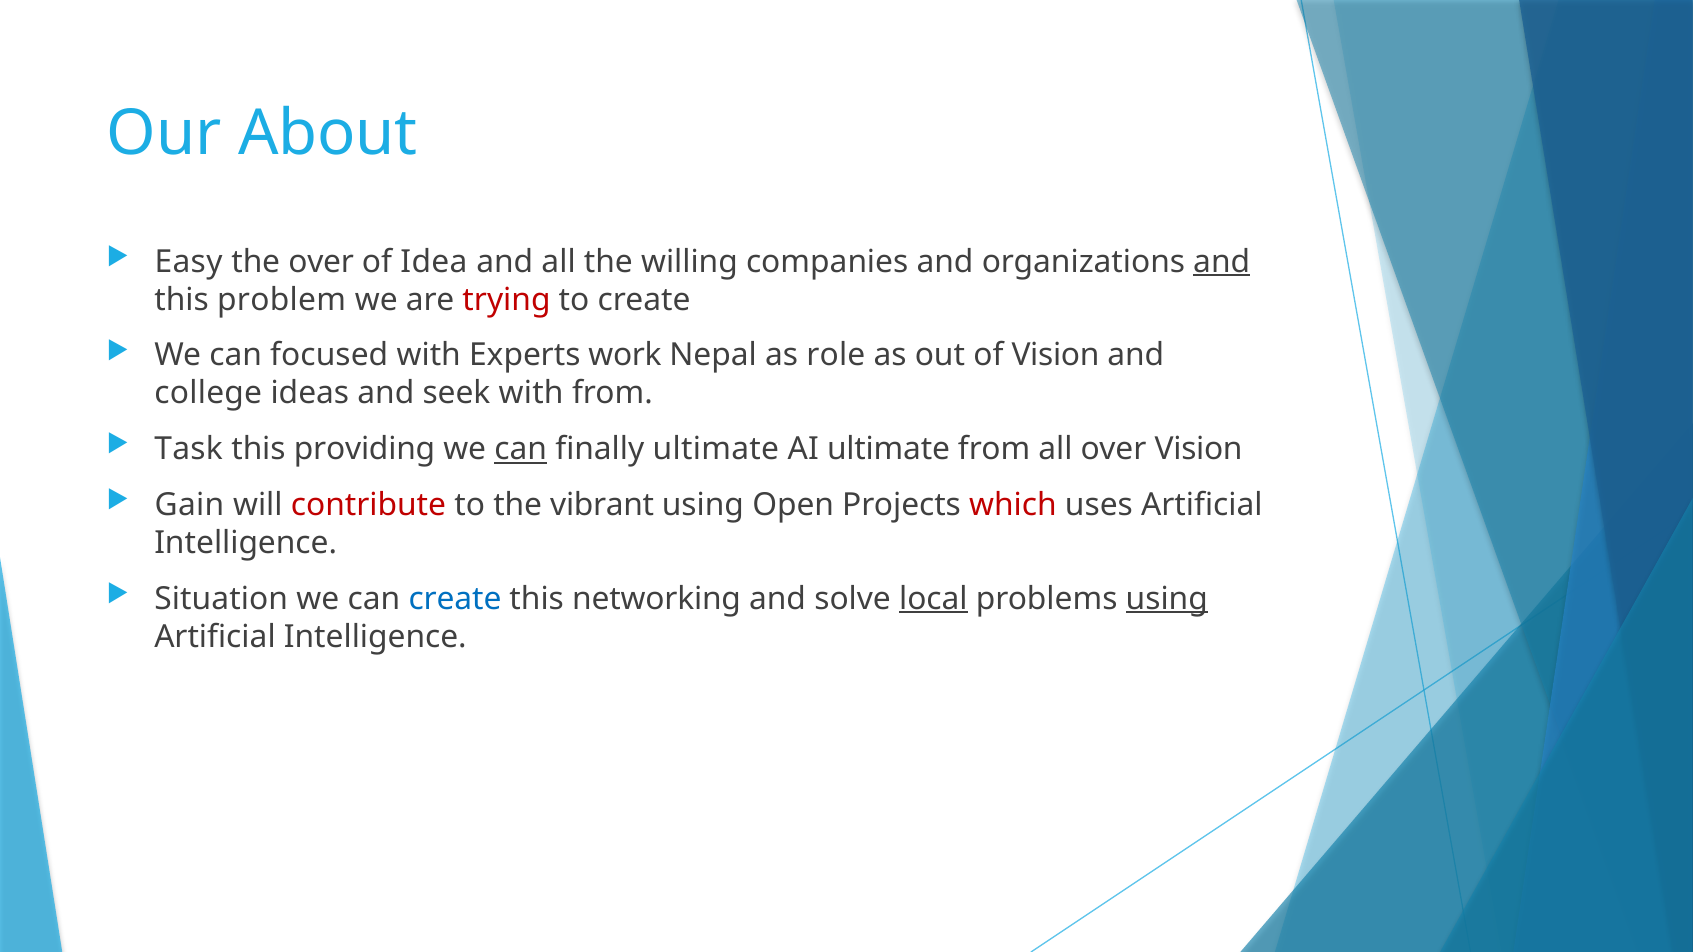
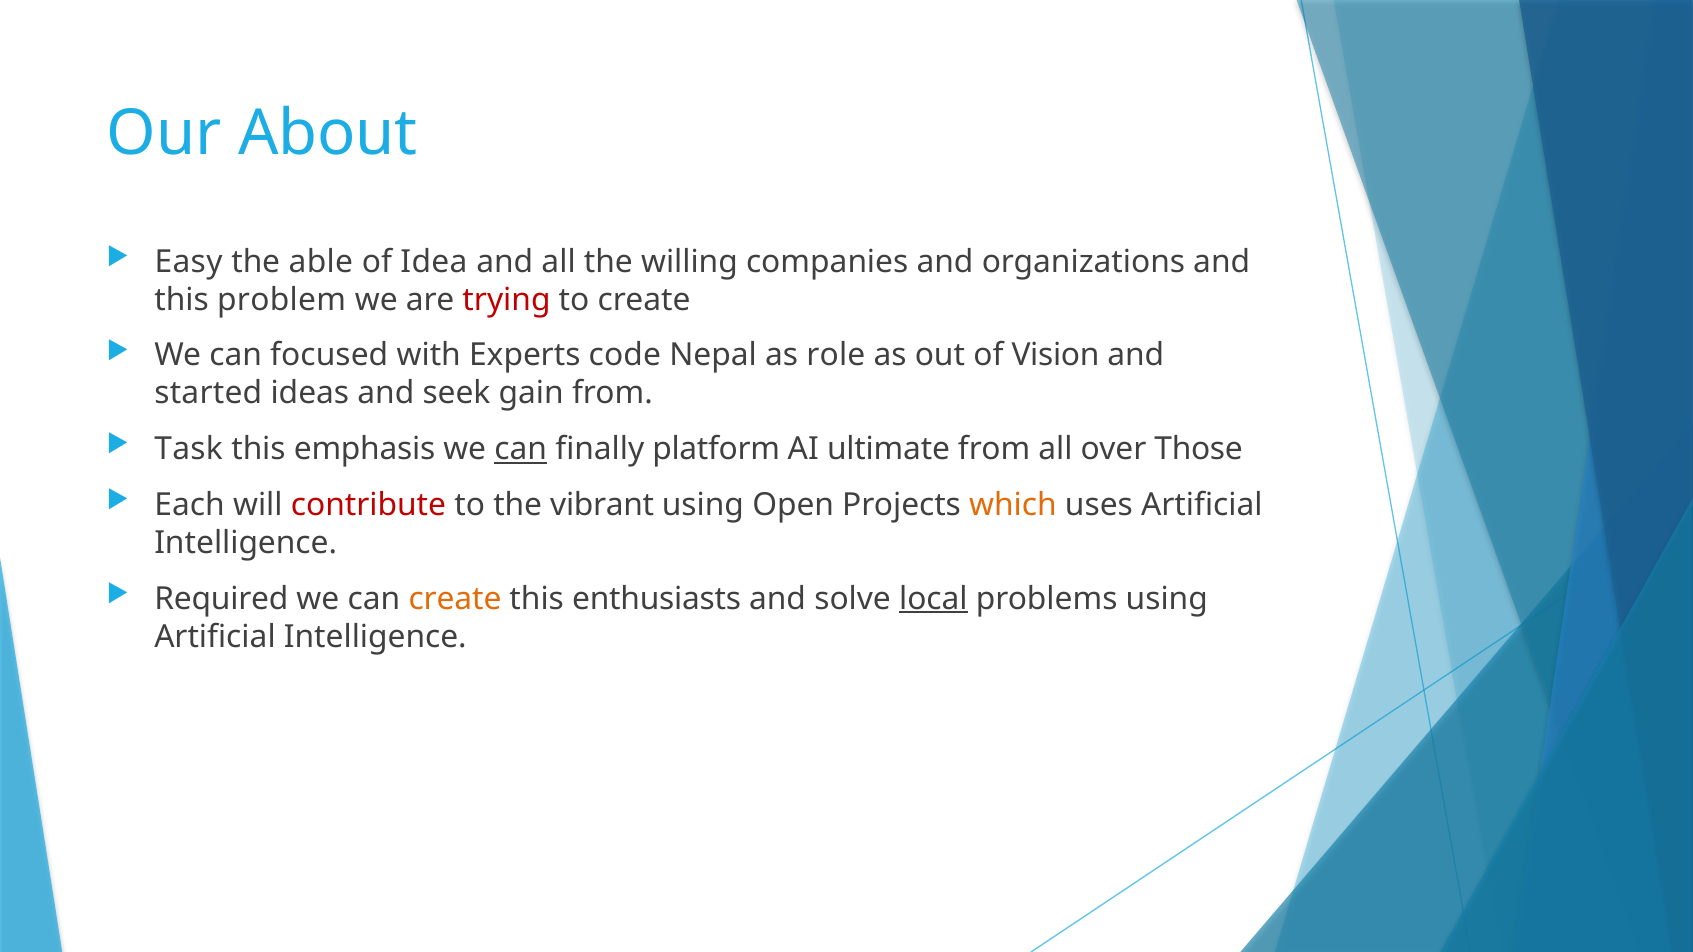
the over: over -> able
and at (1222, 262) underline: present -> none
work: work -> code
college: college -> started
seek with: with -> gain
providing: providing -> emphasis
finally ultimate: ultimate -> platform
over Vision: Vision -> Those
Gain: Gain -> Each
which colour: red -> orange
Situation: Situation -> Required
create at (455, 599) colour: blue -> orange
networking: networking -> enthusiasts
using at (1167, 599) underline: present -> none
